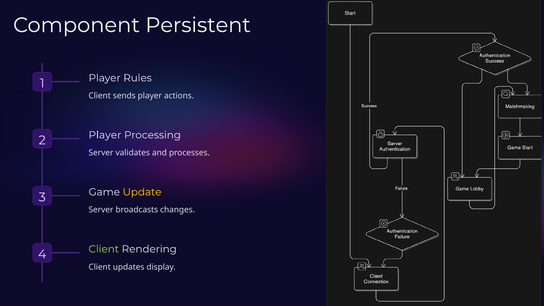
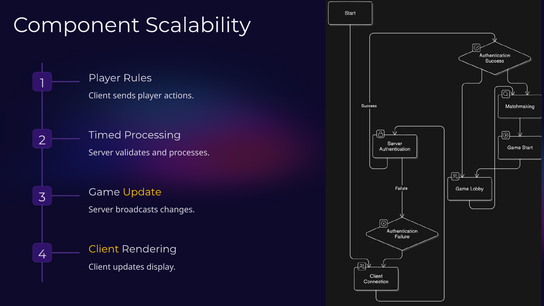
Persistent: Persistent -> Scalability
2 Player: Player -> Timed
Client at (104, 249) colour: light green -> yellow
